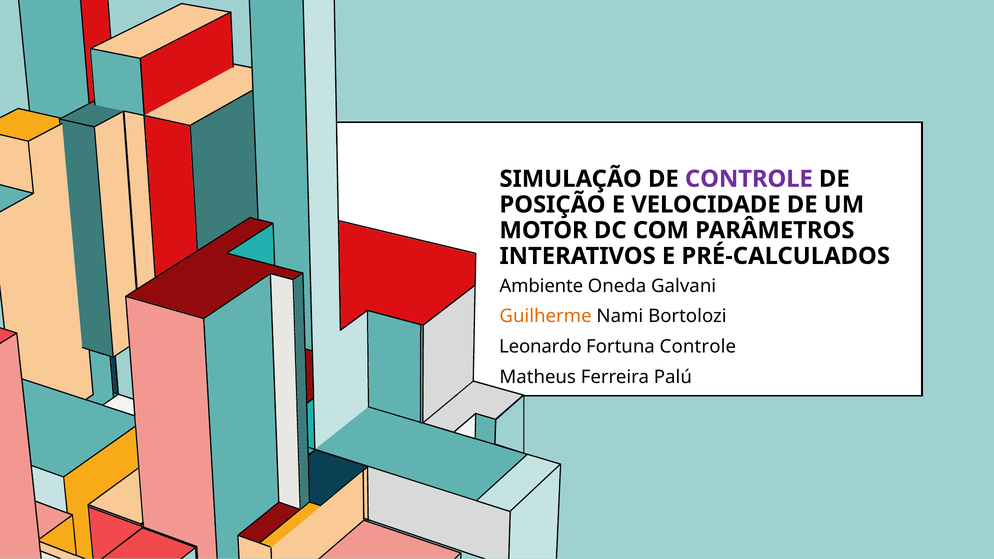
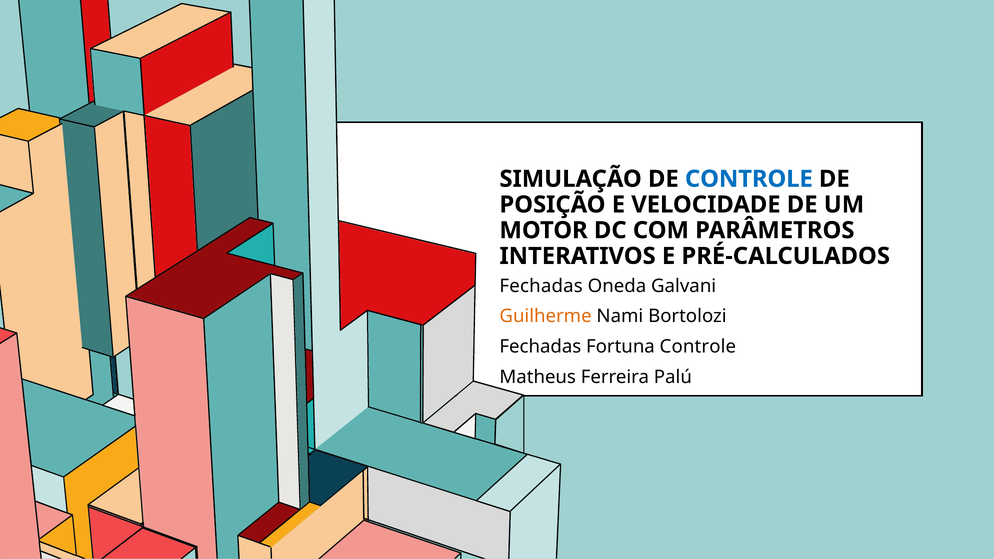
CONTROLE at (749, 179) colour: purple -> blue
Ambiente at (541, 286): Ambiente -> Fechadas
Leonardo at (540, 347): Leonardo -> Fechadas
